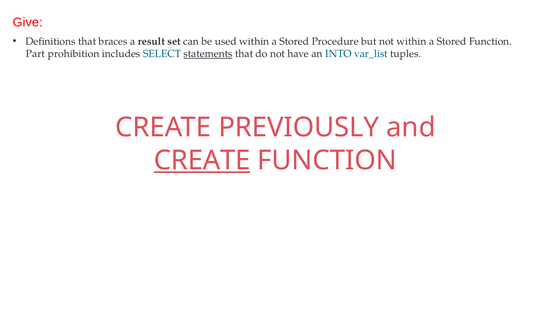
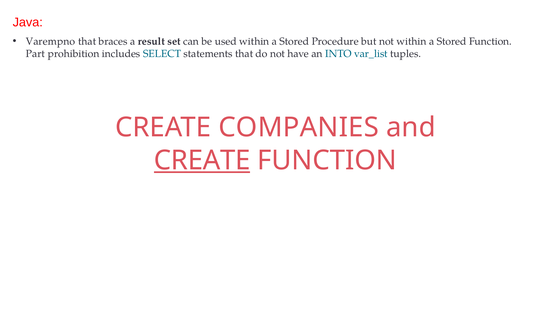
Give: Give -> Java
Definitions: Definitions -> Varempno
statements underline: present -> none
PREVIOUSLY: PREVIOUSLY -> COMPANIES
